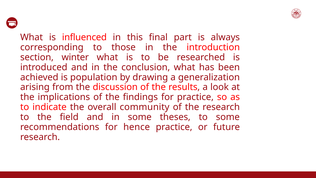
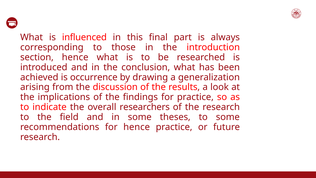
section winter: winter -> hence
population: population -> occurrence
community: community -> researchers
